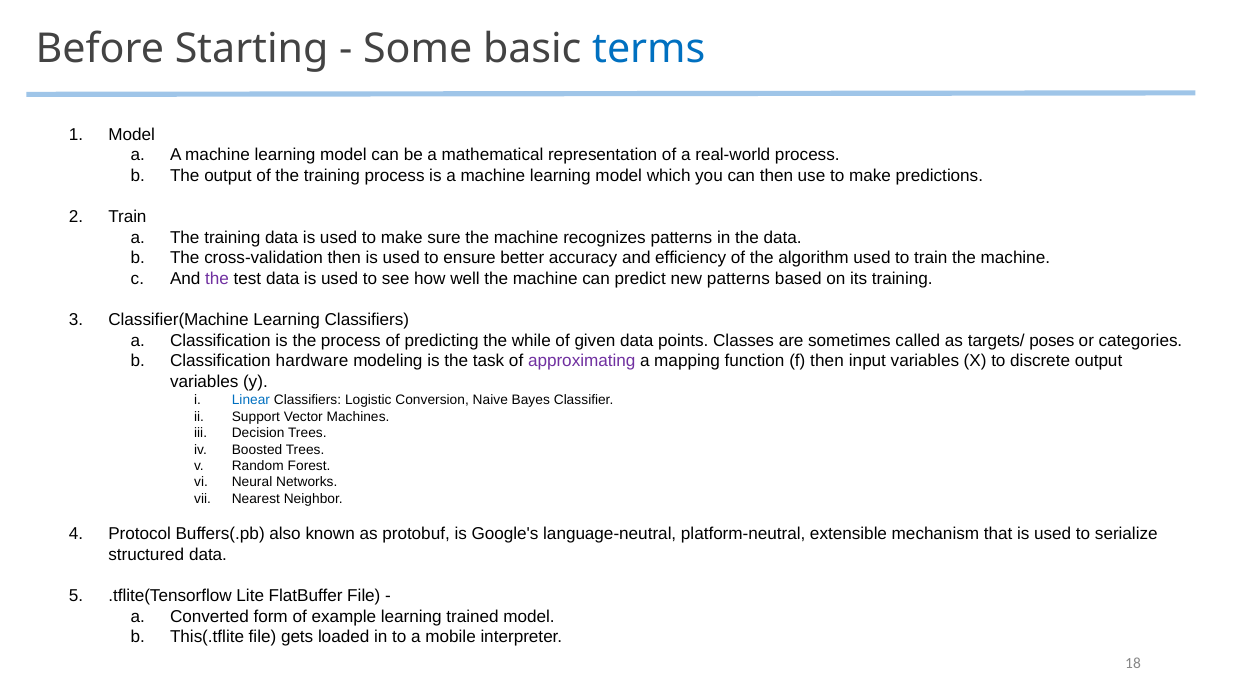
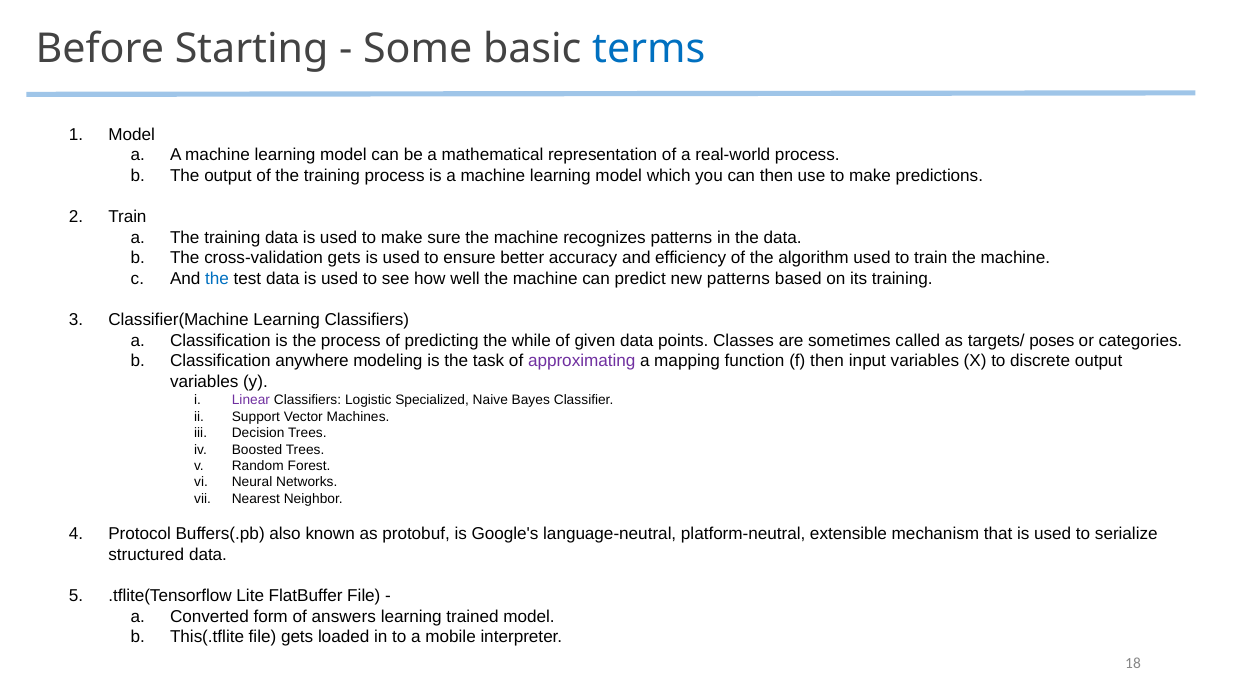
cross-validation then: then -> gets
the at (217, 279) colour: purple -> blue
hardware: hardware -> anywhere
Linear colour: blue -> purple
Conversion: Conversion -> Specialized
example: example -> answers
